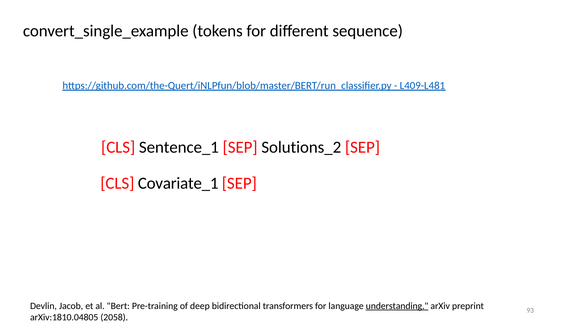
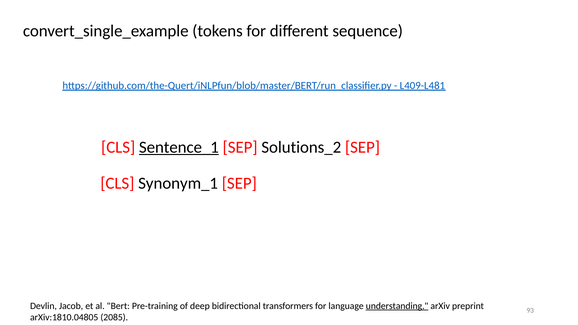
Sentence_1 underline: none -> present
Covariate_1: Covariate_1 -> Synonym_1
2058: 2058 -> 2085
